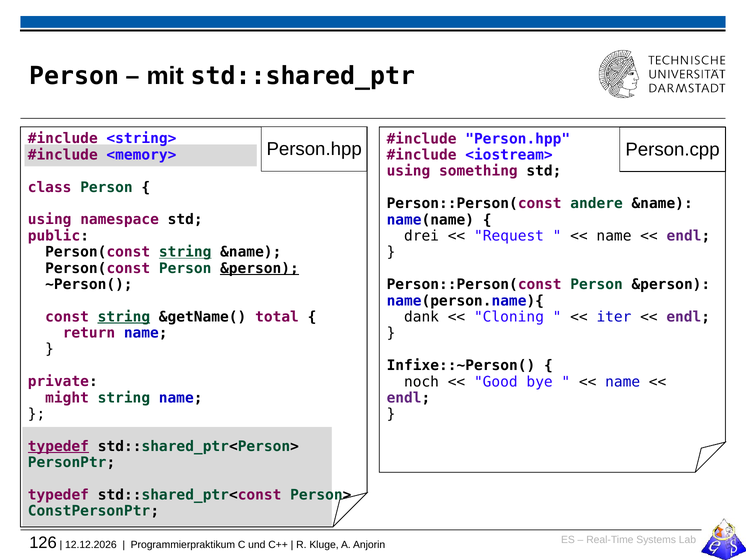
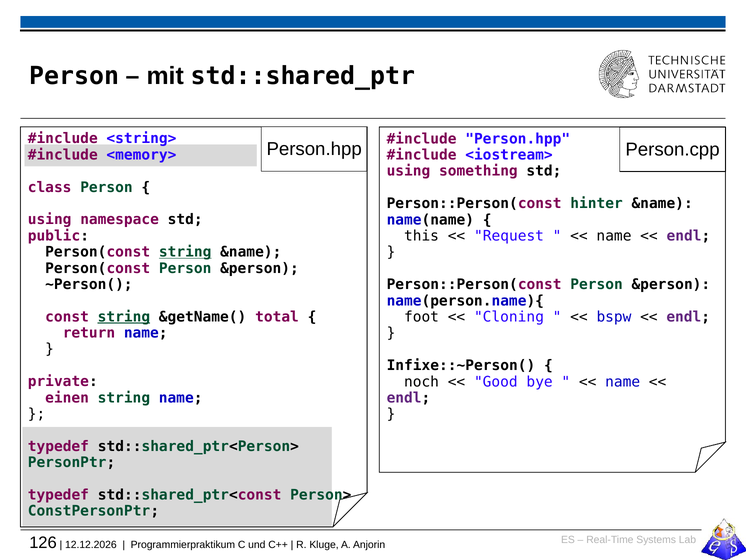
andere: andere -> hinter
drei: drei -> this
&person at (259, 268) underline: present -> none
dank: dank -> foot
iter: iter -> bspw
might: might -> einen
typedef at (58, 446) underline: present -> none
